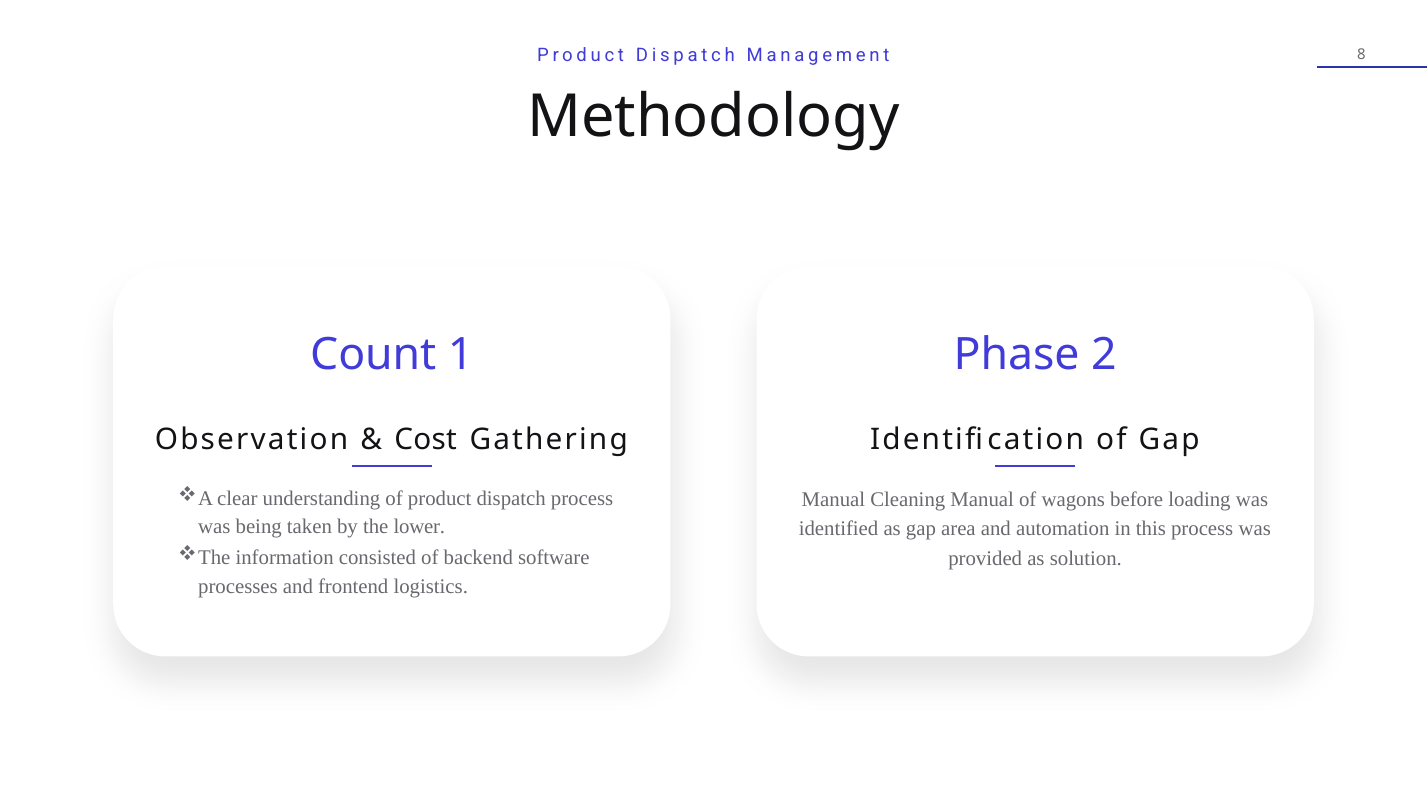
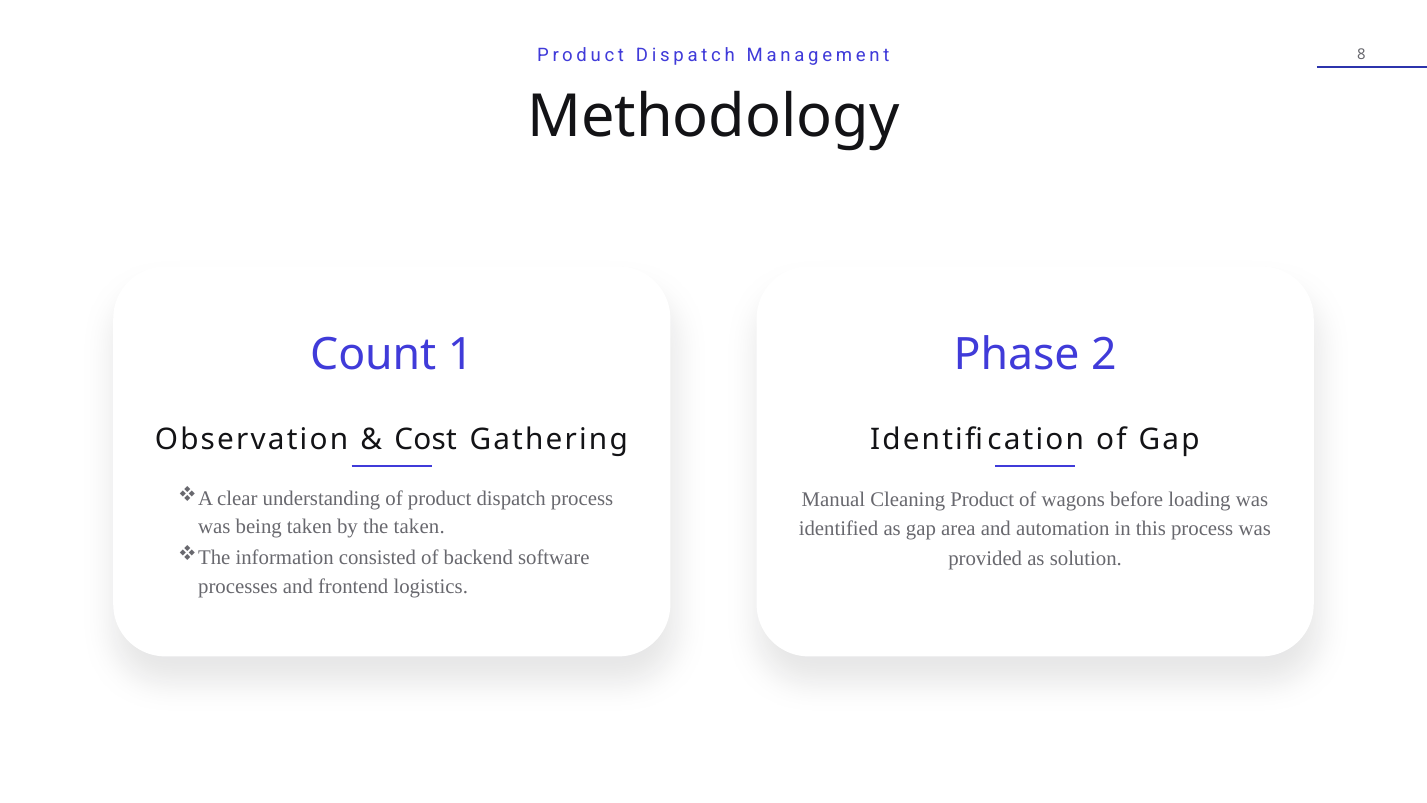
Cleaning Manual: Manual -> Product
the lower: lower -> taken
